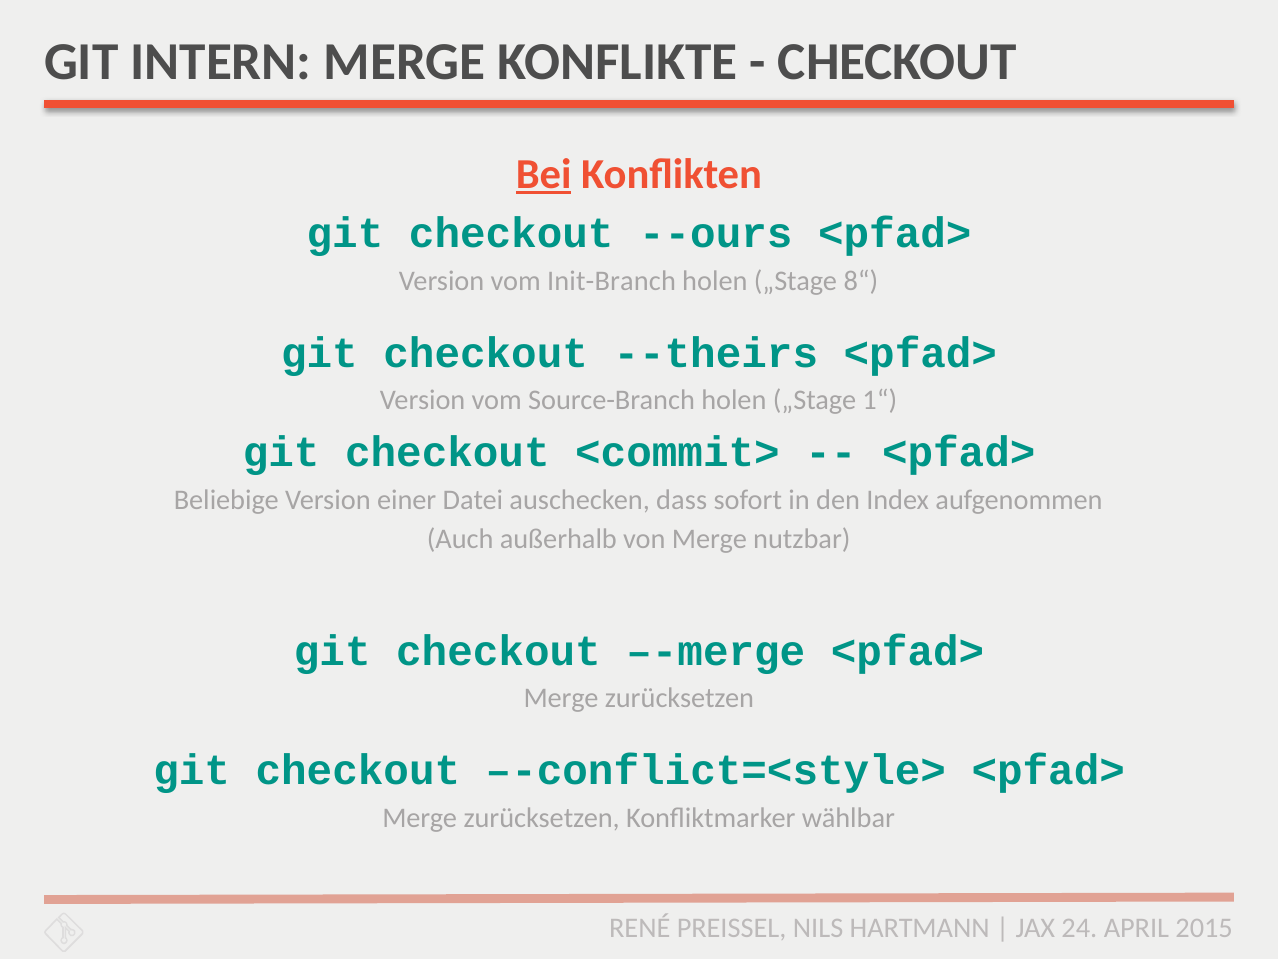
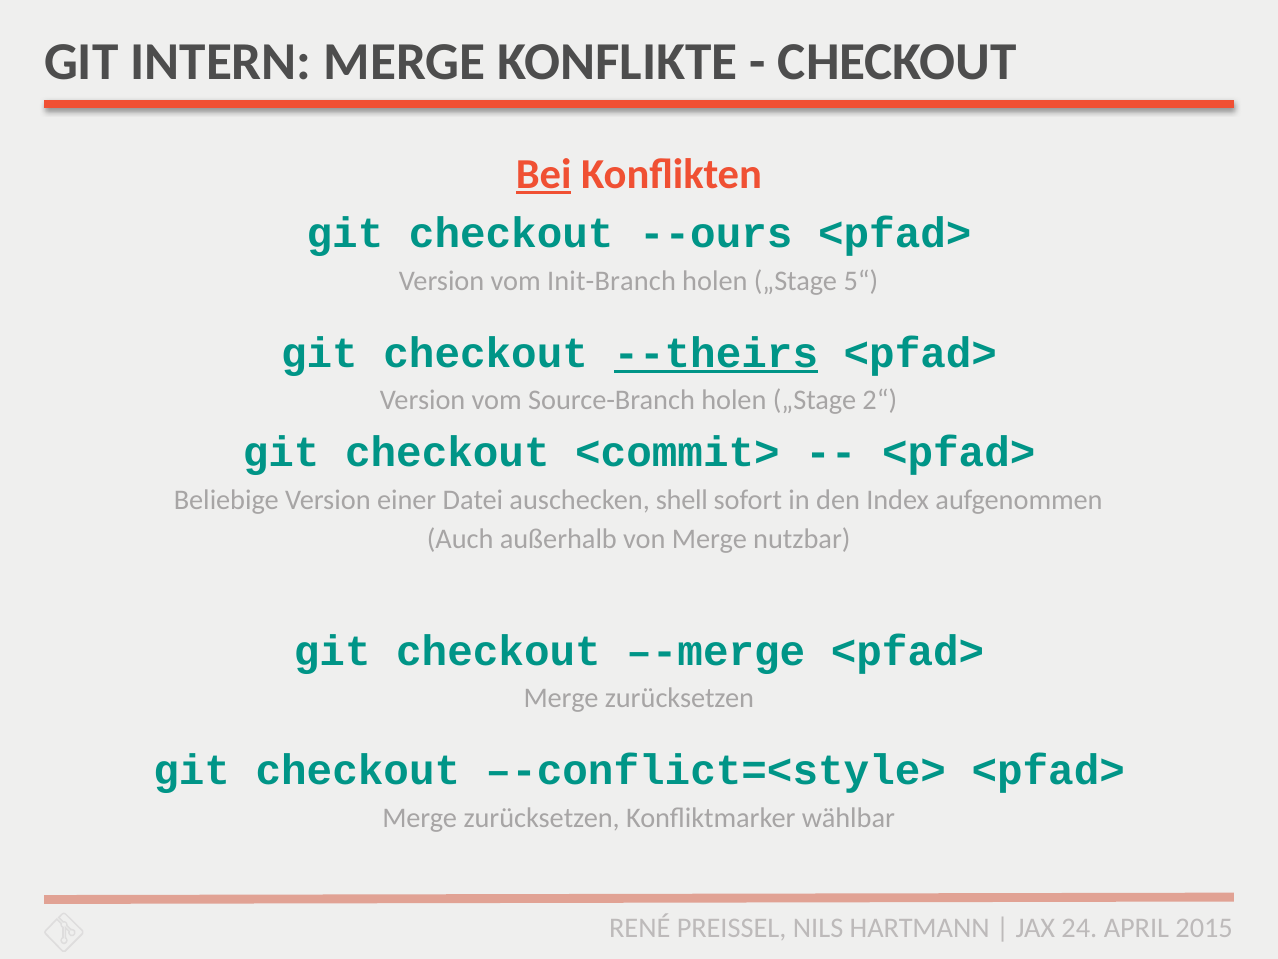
8“: 8“ -> 5“
--theirs underline: none -> present
1“: 1“ -> 2“
dass: dass -> shell
